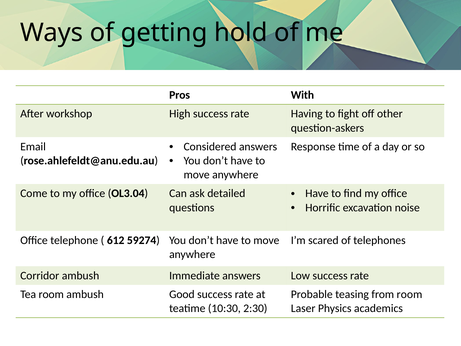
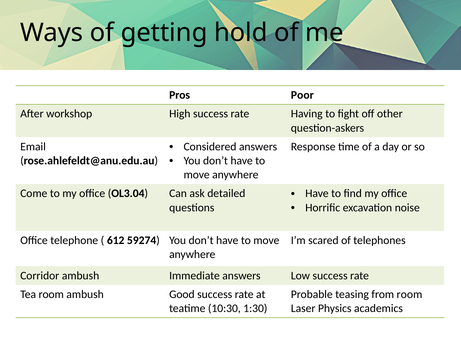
With: With -> Poor
2:30: 2:30 -> 1:30
